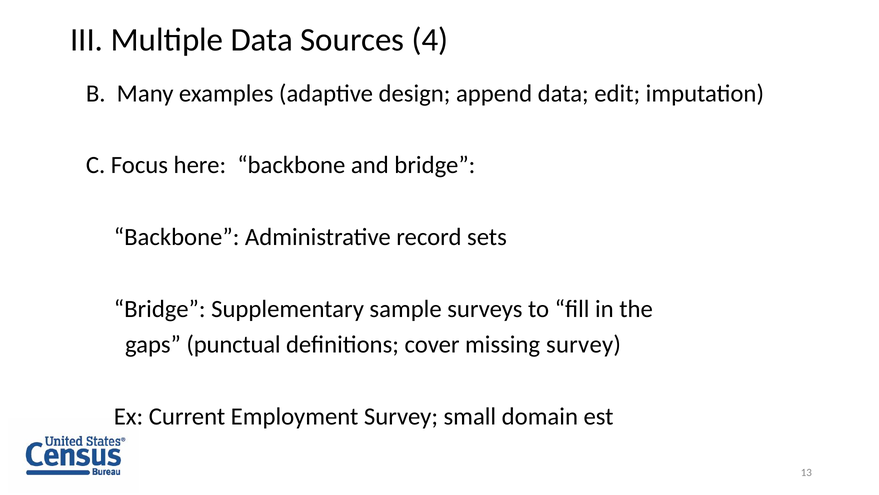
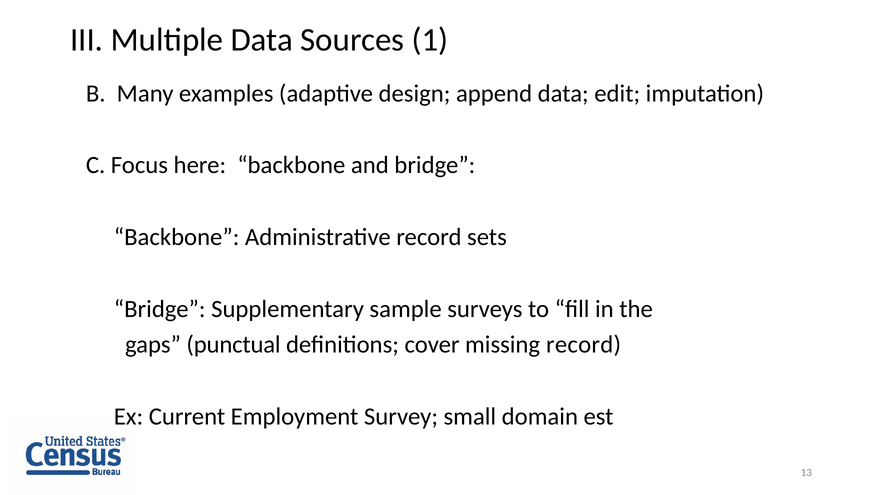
4: 4 -> 1
missing survey: survey -> record
